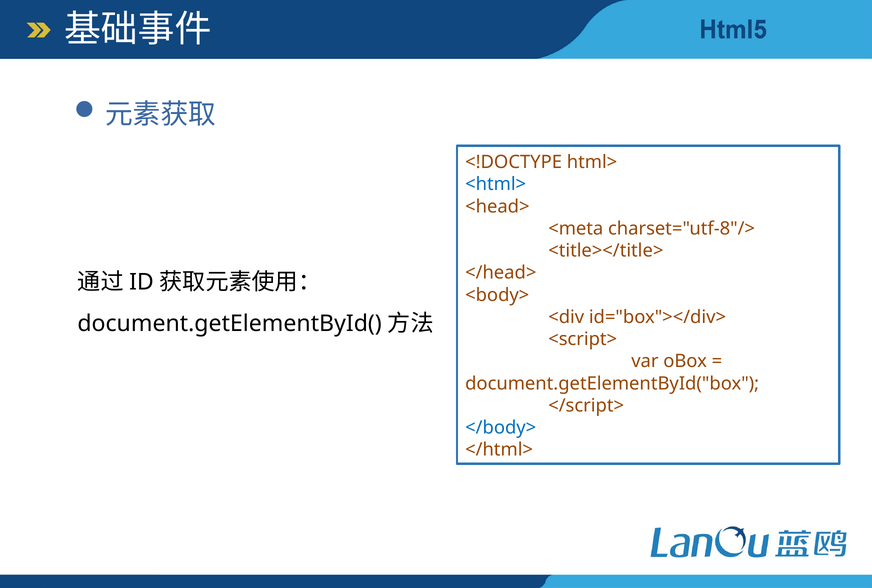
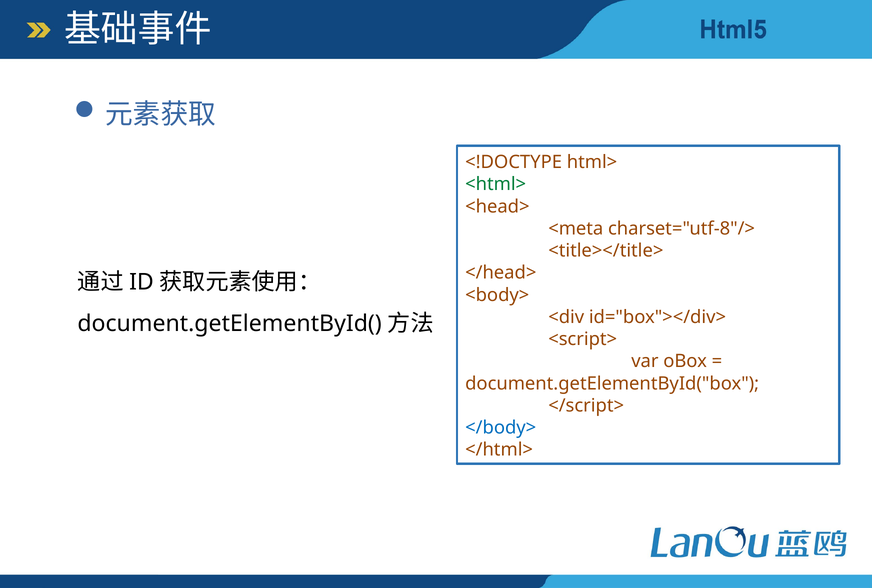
<html> colour: blue -> green
